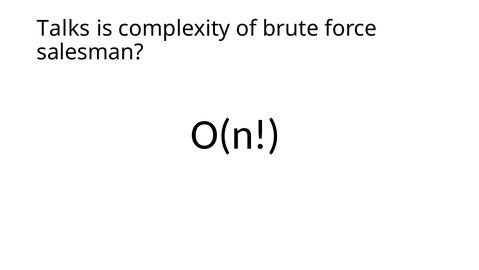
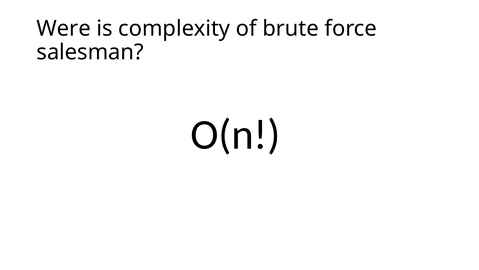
Talks: Talks -> Were
